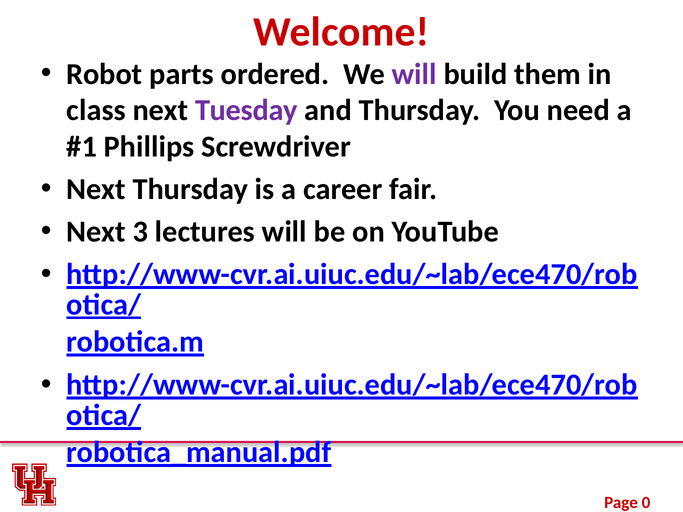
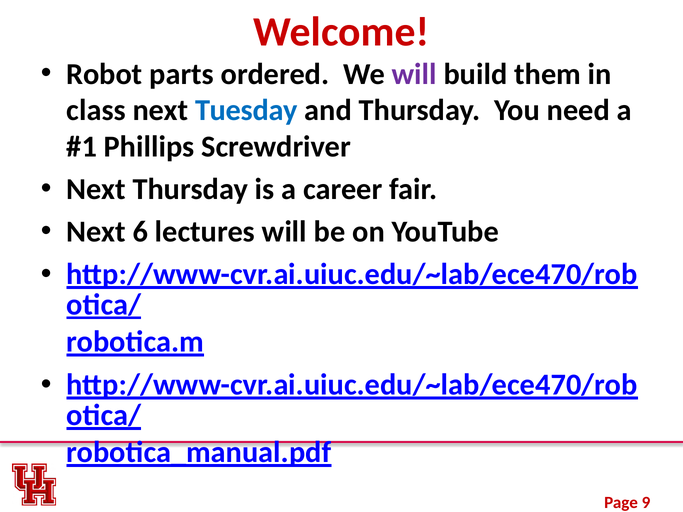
Tuesday colour: purple -> blue
3: 3 -> 6
0: 0 -> 9
